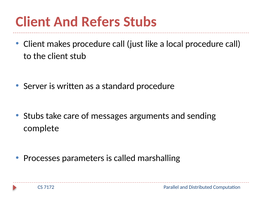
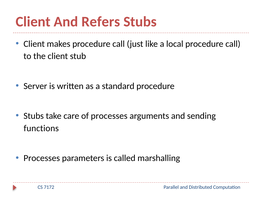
of messages: messages -> processes
complete: complete -> functions
